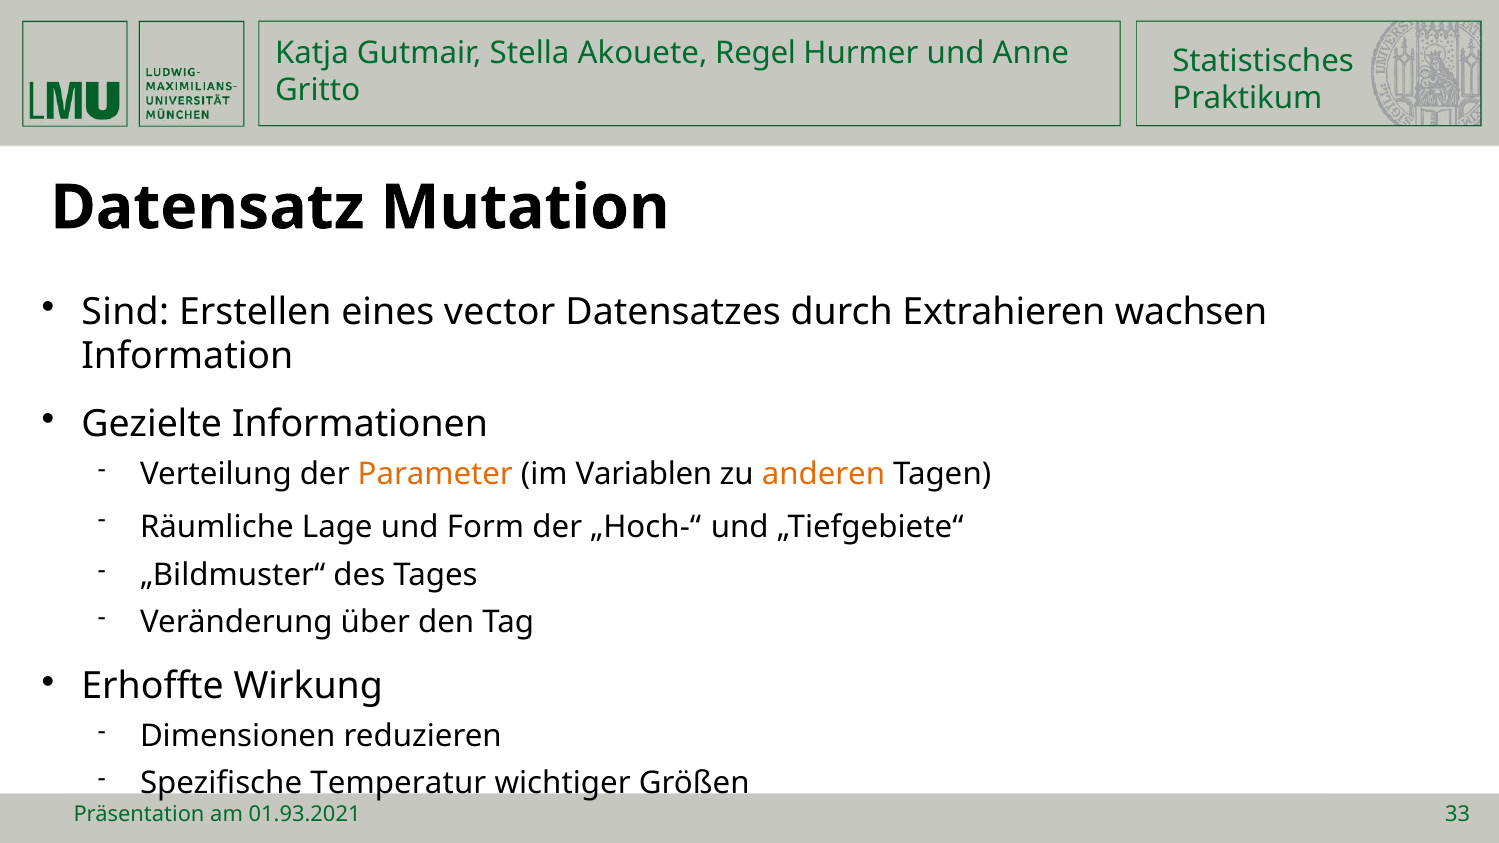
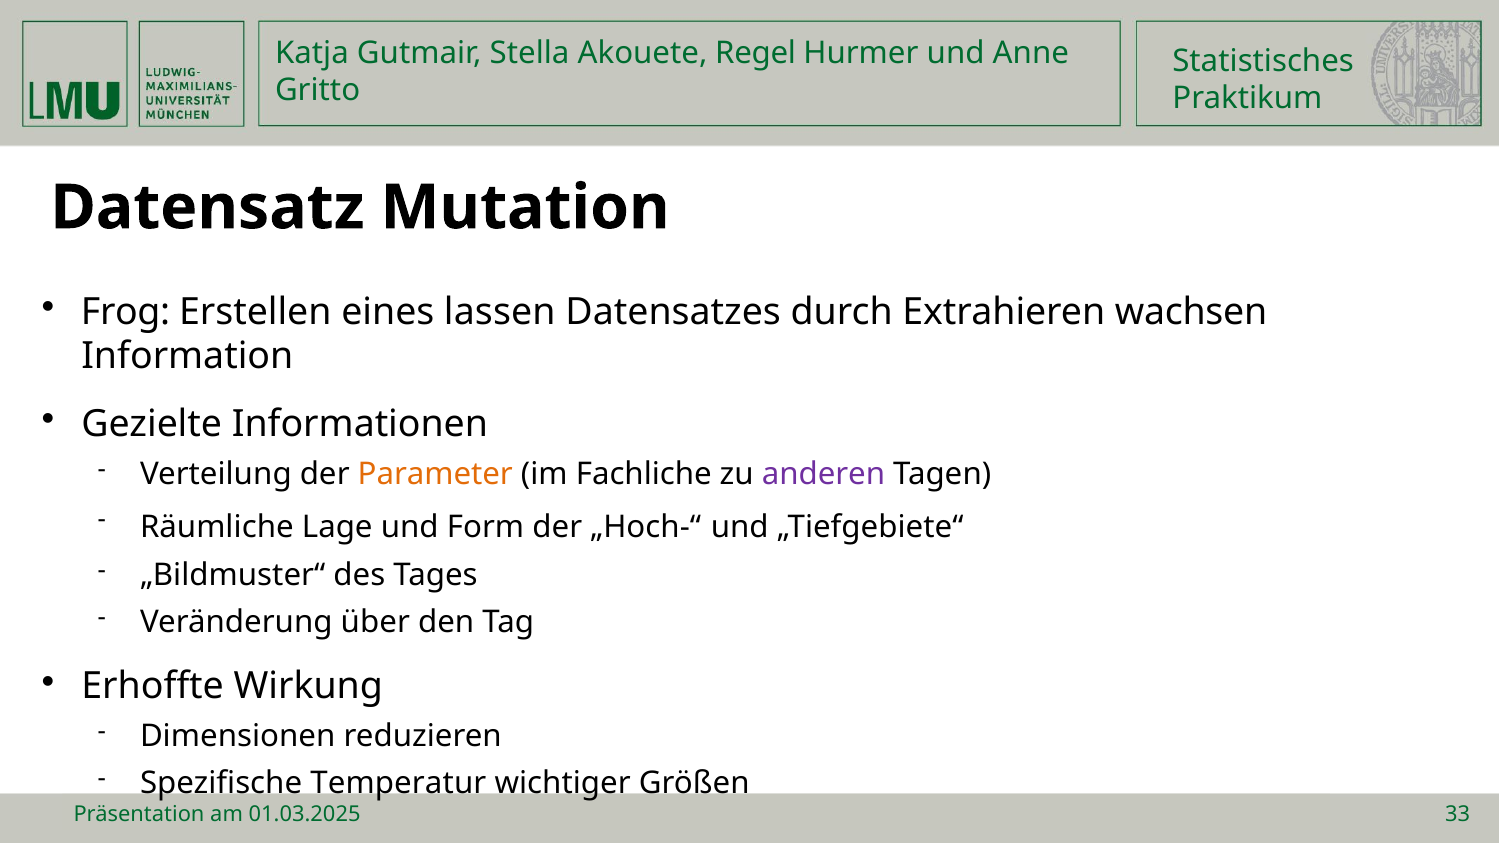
Sind: Sind -> Frog
vector: vector -> lassen
Variablen: Variablen -> Fachliche
anderen colour: orange -> purple
01.93.2021: 01.93.2021 -> 01.03.2025
